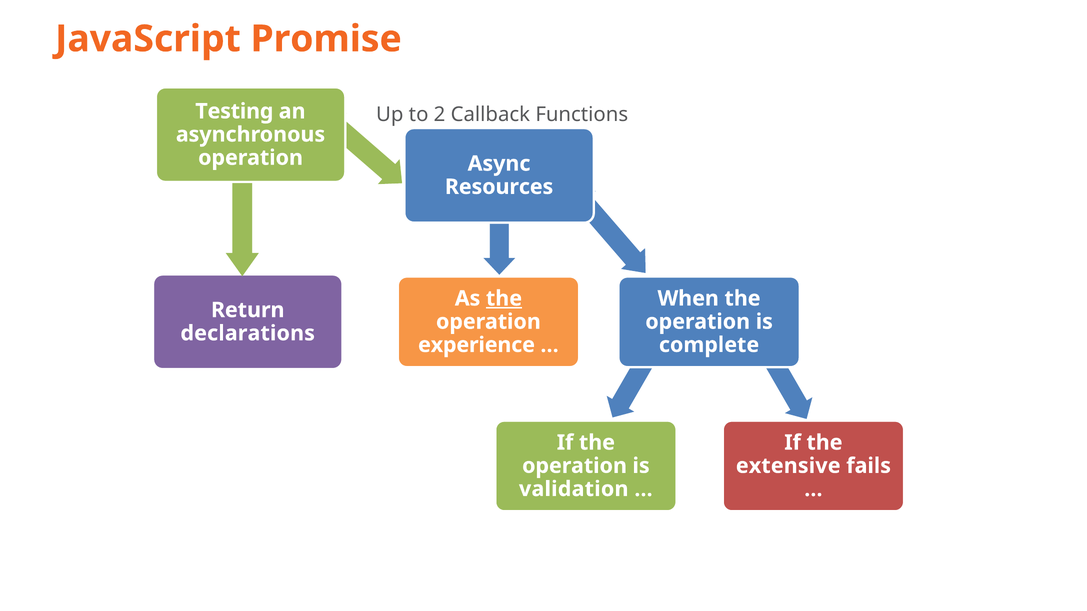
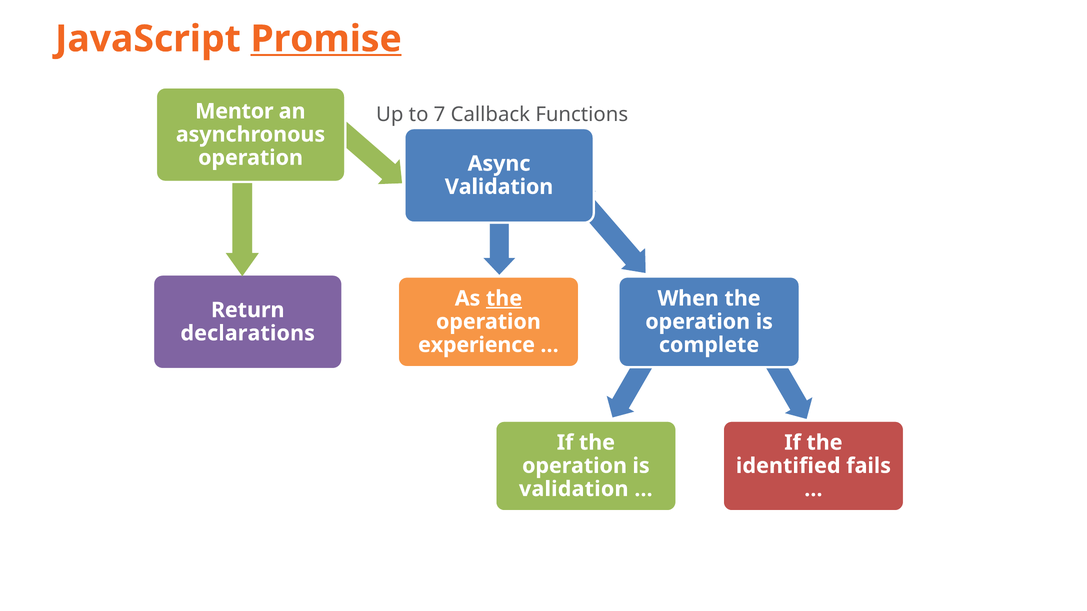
Promise underline: none -> present
Testing: Testing -> Mentor
2: 2 -> 7
Resources at (499, 187): Resources -> Validation
extensive: extensive -> identified
